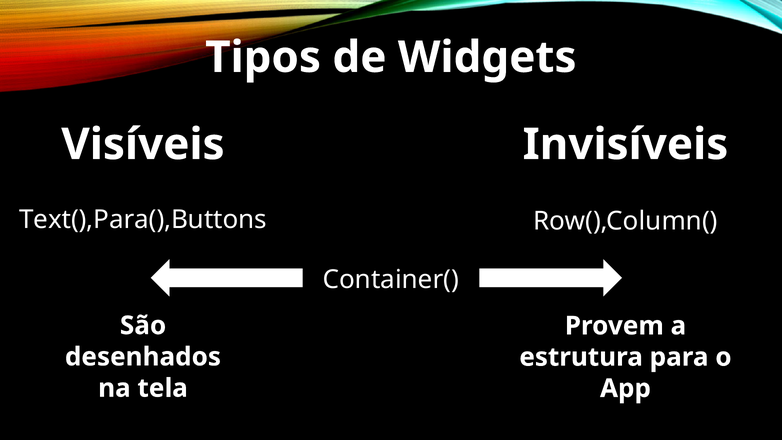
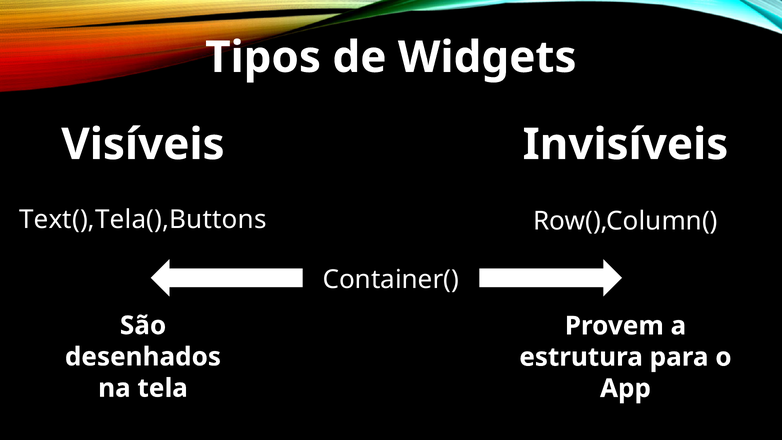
Text(),Para(),Buttons: Text(),Para(),Buttons -> Text(),Tela(),Buttons
